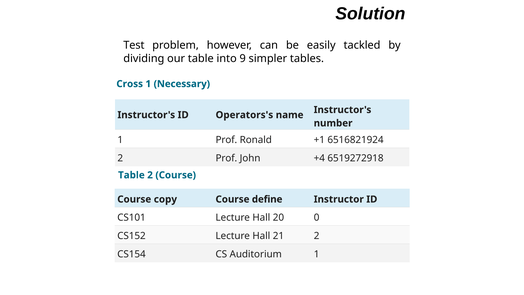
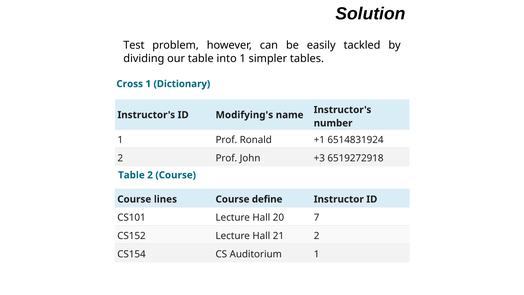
into 9: 9 -> 1
Necessary: Necessary -> Dictionary
Operators's: Operators's -> Modifying's
6516821924: 6516821924 -> 6514831924
+4: +4 -> +3
copy: copy -> lines
0: 0 -> 7
